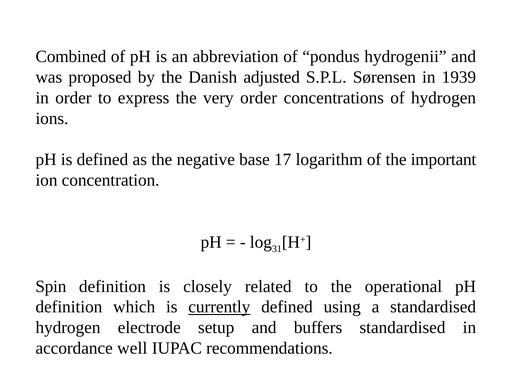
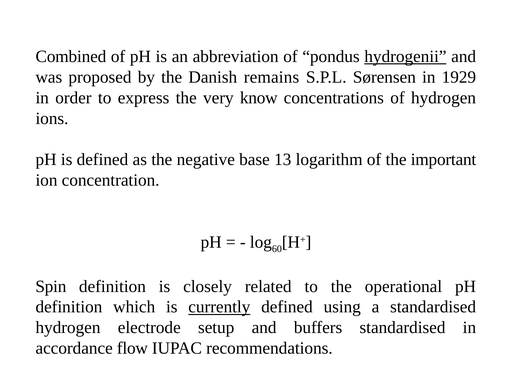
hydrogenii underline: none -> present
adjusted: adjusted -> remains
1939: 1939 -> 1929
very order: order -> know
17: 17 -> 13
31: 31 -> 60
well: well -> flow
